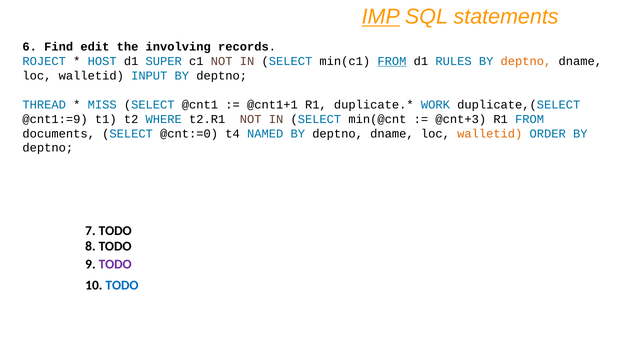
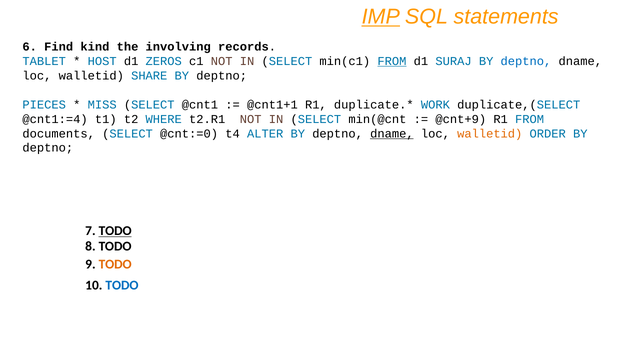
edit: edit -> kind
ROJECT: ROJECT -> TABLET
SUPER: SUPER -> ZEROS
RULES: RULES -> SURAJ
deptno at (526, 61) colour: orange -> blue
INPUT: INPUT -> SHARE
THREAD: THREAD -> PIECES
@cnt1:=9: @cnt1:=9 -> @cnt1:=4
@cnt+3: @cnt+3 -> @cnt+9
NAMED: NAMED -> ALTER
dname at (392, 134) underline: none -> present
TODO at (115, 231) underline: none -> present
TODO at (115, 264) colour: purple -> orange
